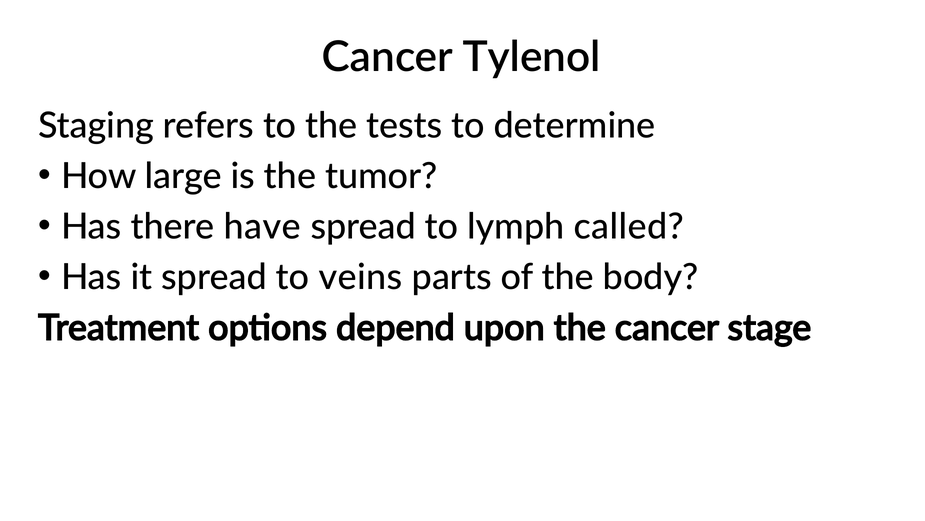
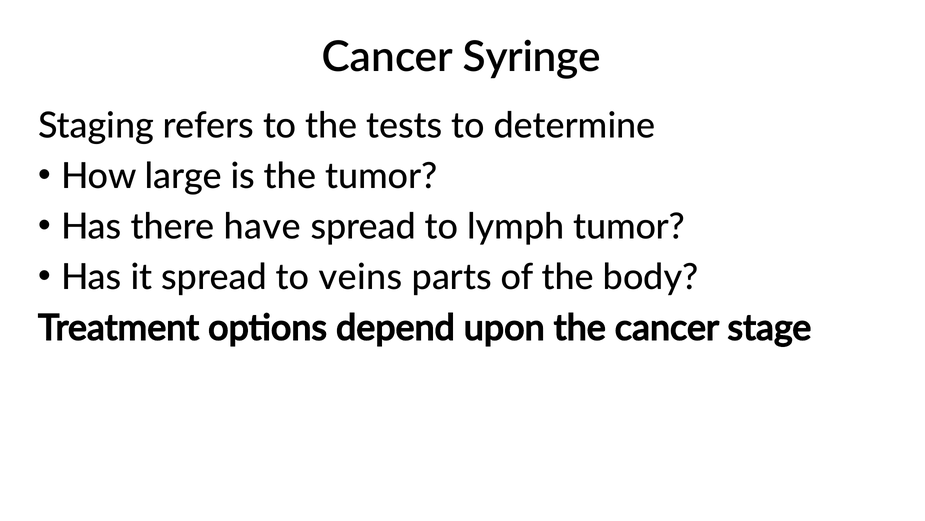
Tylenol: Tylenol -> Syringe
lymph called: called -> tumor
